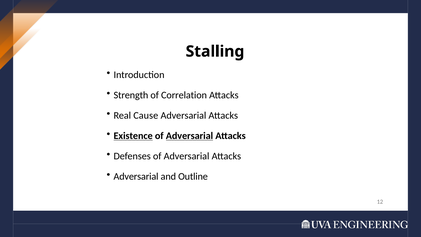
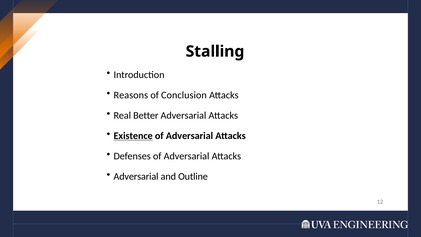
Strength: Strength -> Reasons
Correlation: Correlation -> Conclusion
Cause: Cause -> Better
Adversarial at (189, 136) underline: present -> none
